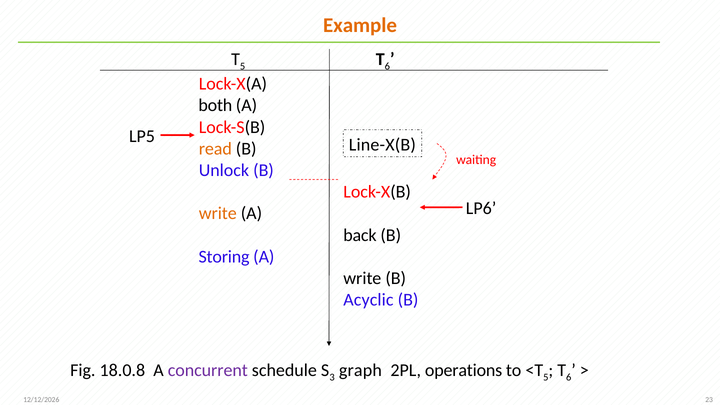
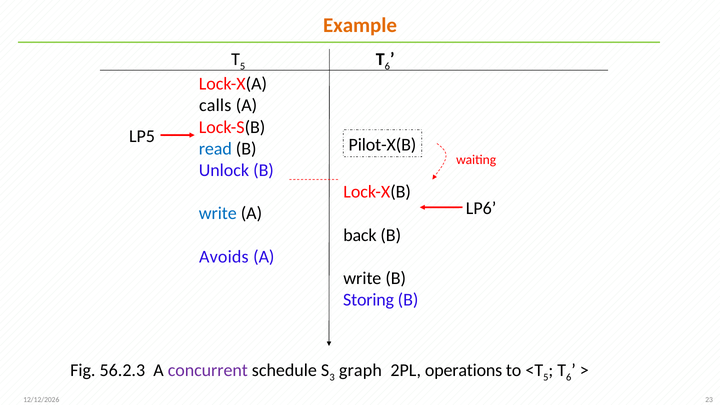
both: both -> calls
Line-X(B: Line-X(B -> Pilot-X(B
read colour: orange -> blue
write at (218, 214) colour: orange -> blue
Storing: Storing -> Avoids
Acyclic: Acyclic -> Storing
18.0.8: 18.0.8 -> 56.2.3
